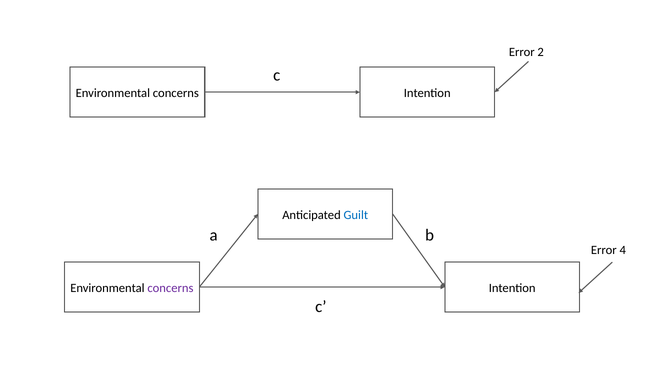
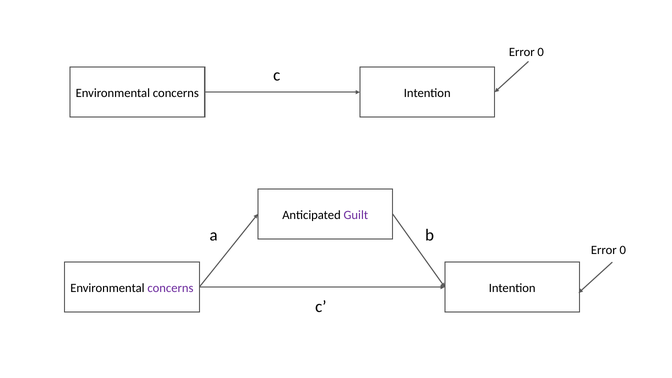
2 at (541, 52): 2 -> 0
Guilt colour: blue -> purple
4 at (623, 250): 4 -> 0
